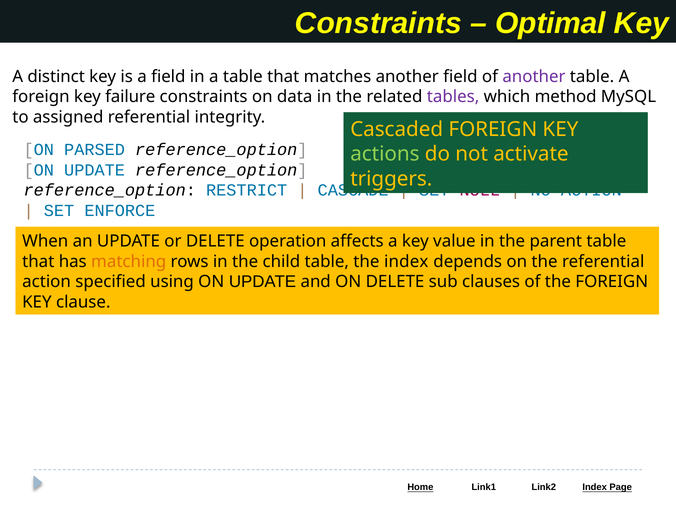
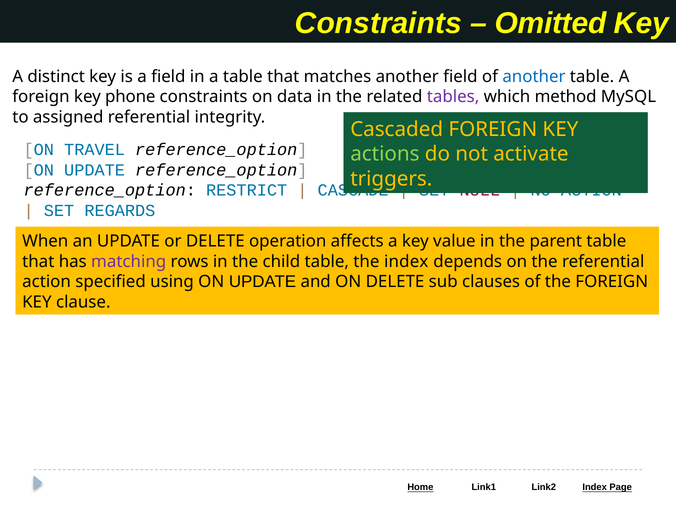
Optimal: Optimal -> Omitted
another at (534, 77) colour: purple -> blue
failure: failure -> phone
PARSED: PARSED -> TRAVEL
ENFORCE: ENFORCE -> REGARDS
matching colour: orange -> purple
